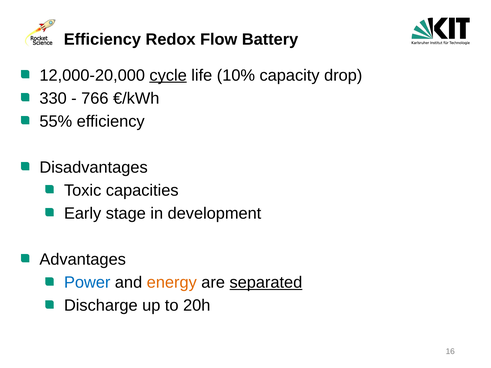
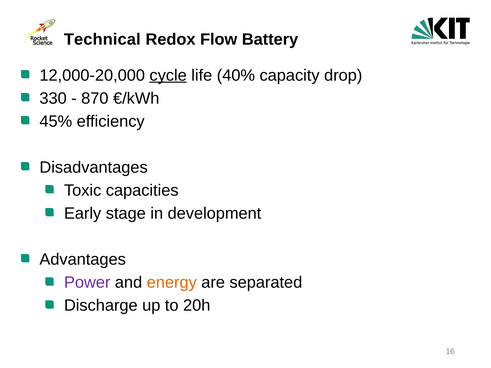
Efficiency at (102, 39): Efficiency -> Technical
10%: 10% -> 40%
766: 766 -> 870
55%: 55% -> 45%
Power colour: blue -> purple
separated underline: present -> none
